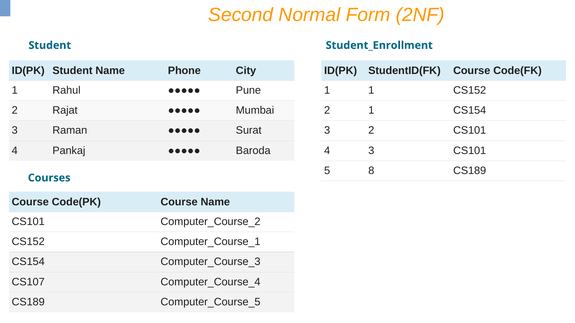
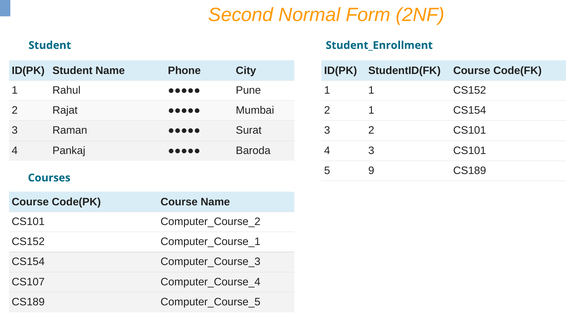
8: 8 -> 9
